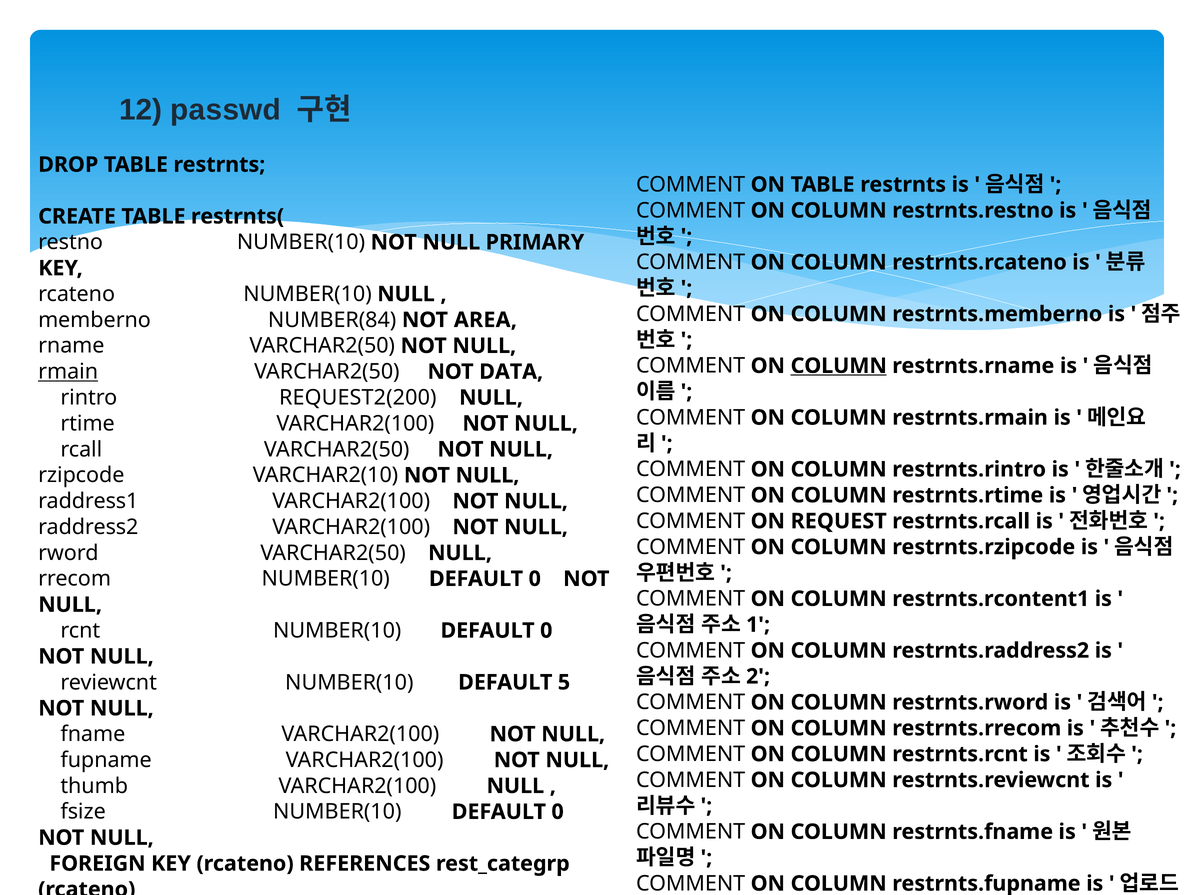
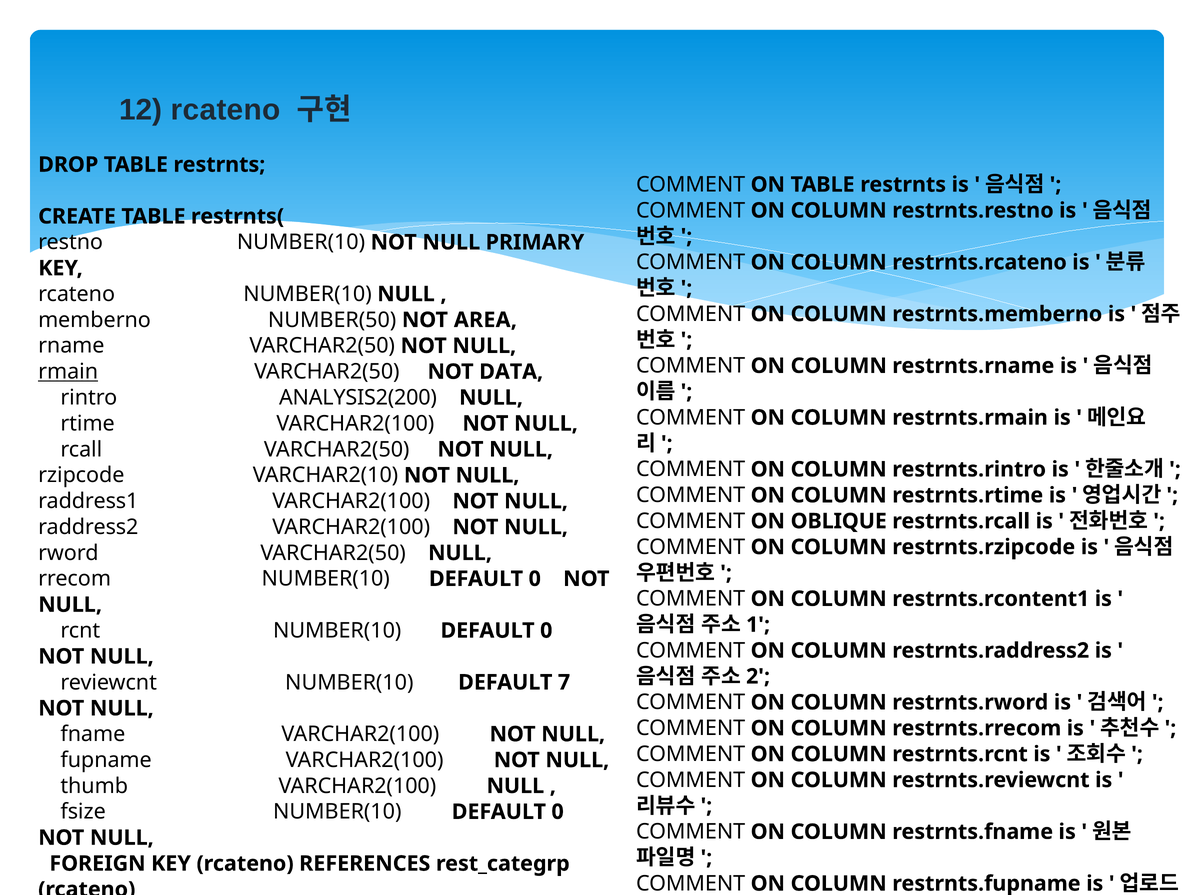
12 passwd: passwd -> rcateno
NUMBER(84: NUMBER(84 -> NUMBER(50
COLUMN at (839, 366) underline: present -> none
REQUEST2(200: REQUEST2(200 -> ANALYSIS2(200
REQUEST: REQUEST -> OBLIQUE
5: 5 -> 7
